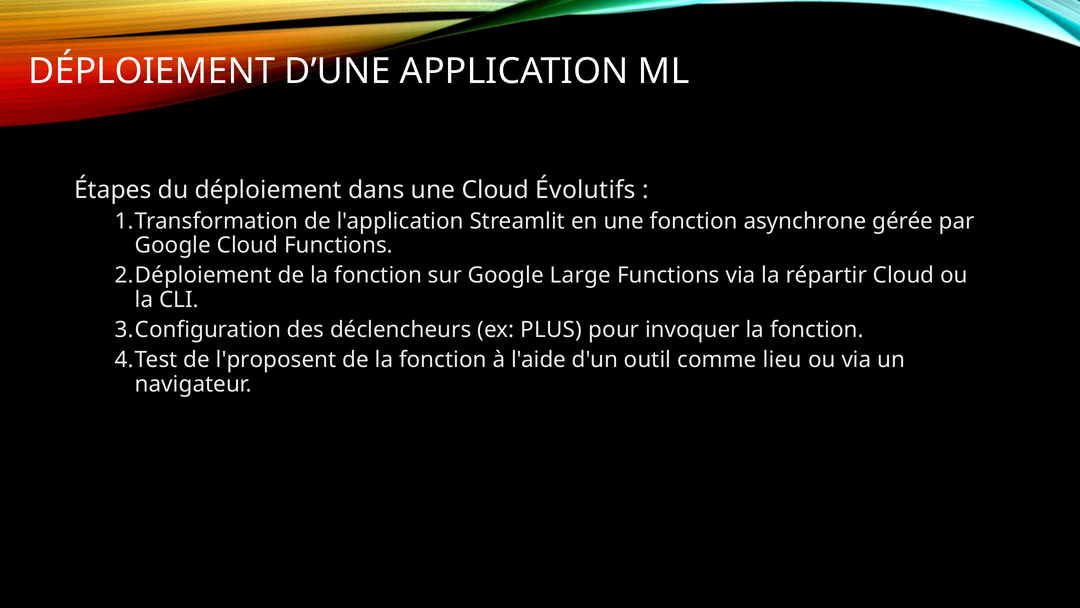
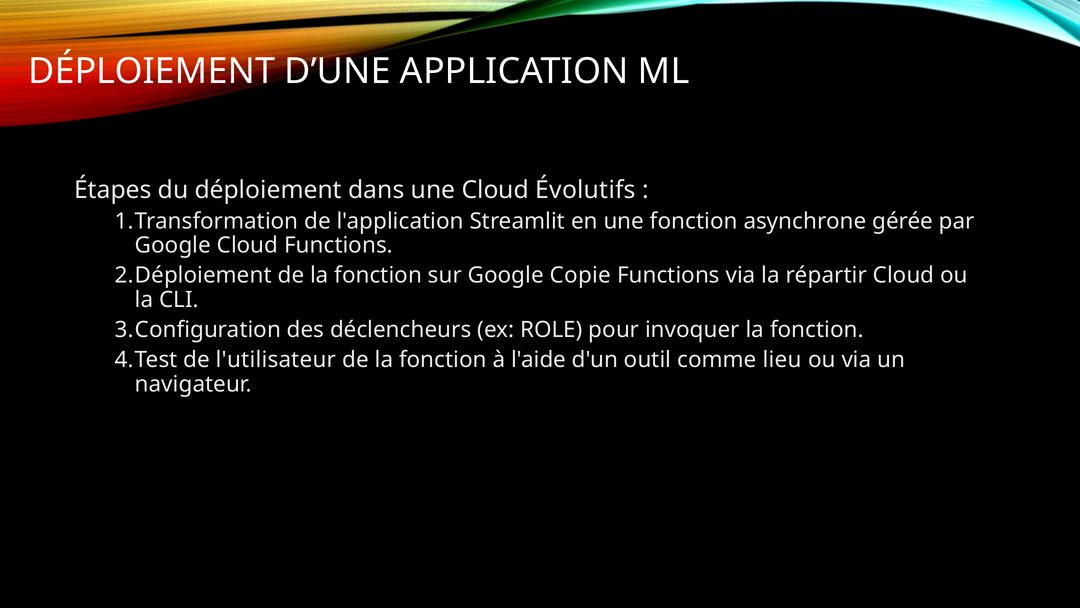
Large: Large -> Copie
PLUS: PLUS -> ROLE
l'proposent: l'proposent -> l'utilisateur
